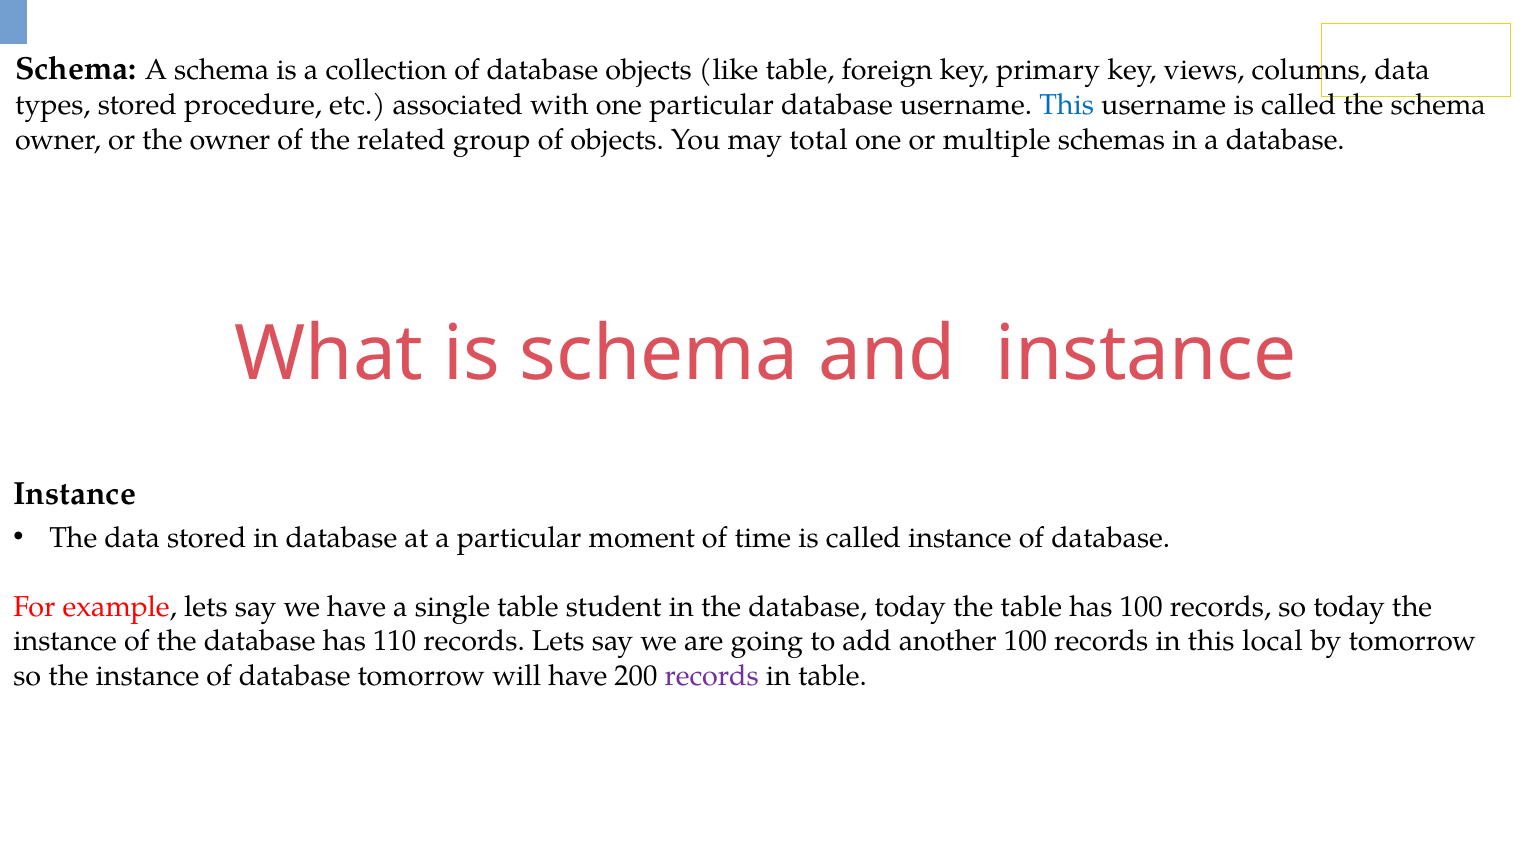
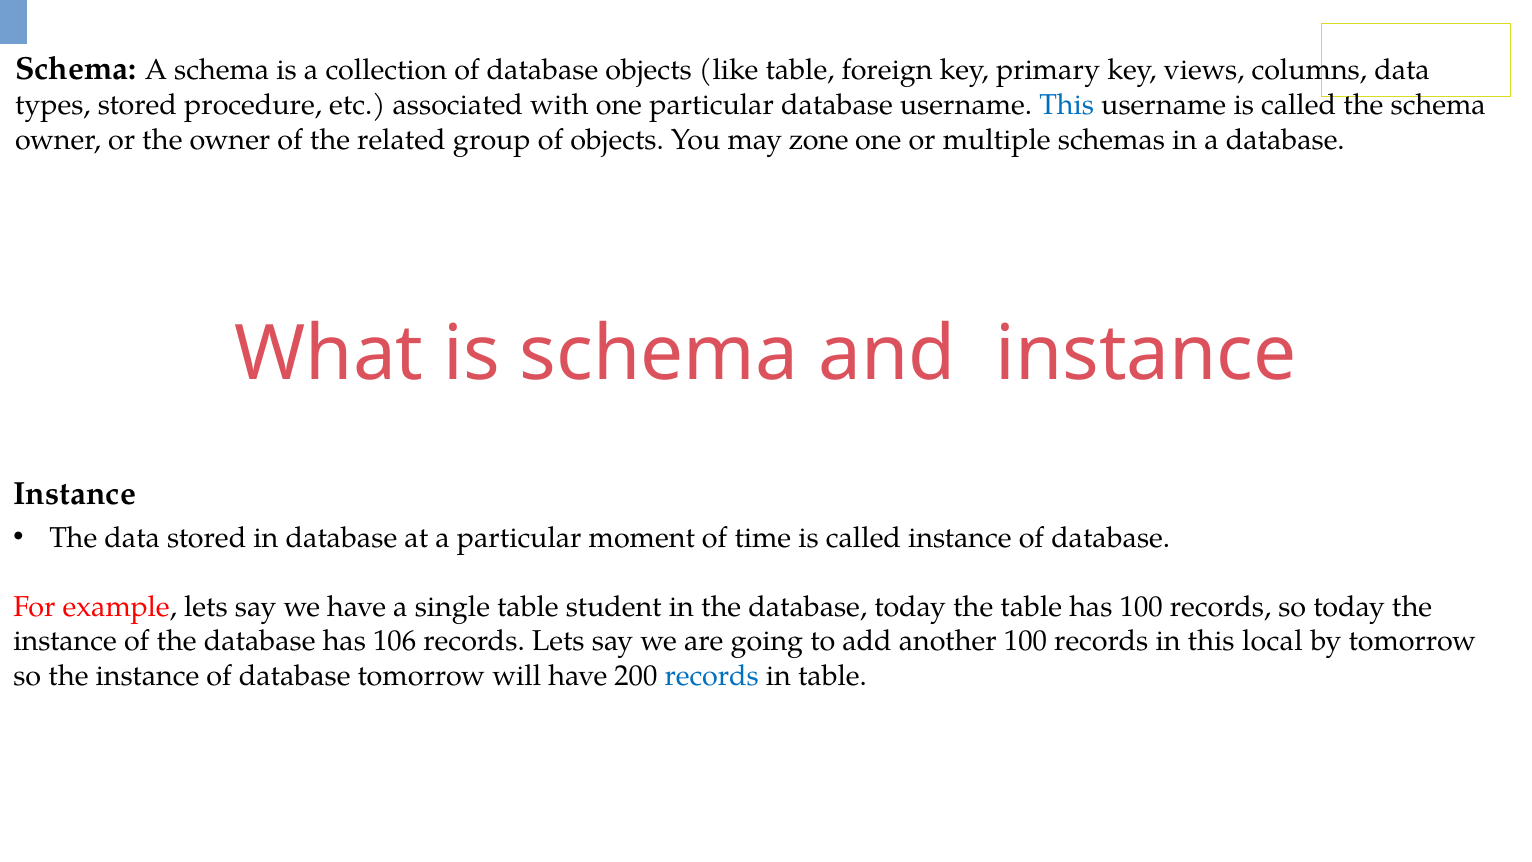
total: total -> zone
110: 110 -> 106
records at (712, 676) colour: purple -> blue
